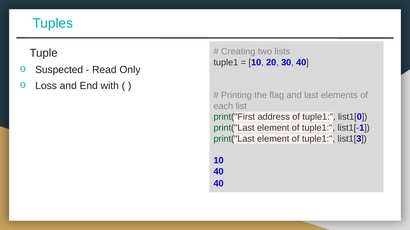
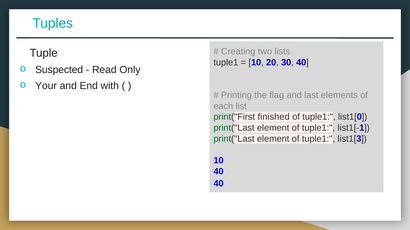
Loss: Loss -> Your
address: address -> finished
